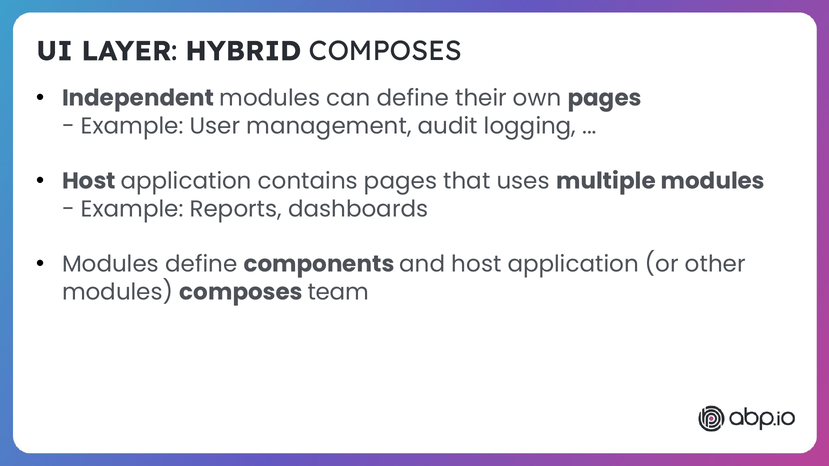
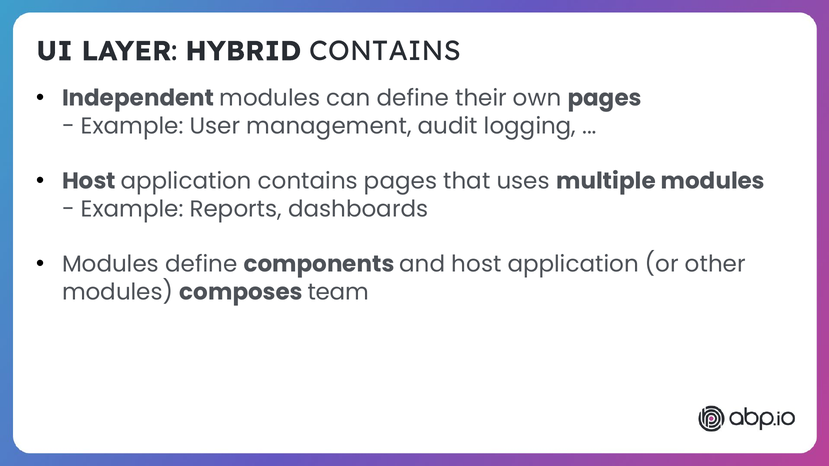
HYBRID COMPOSES: COMPOSES -> CONTAINS
